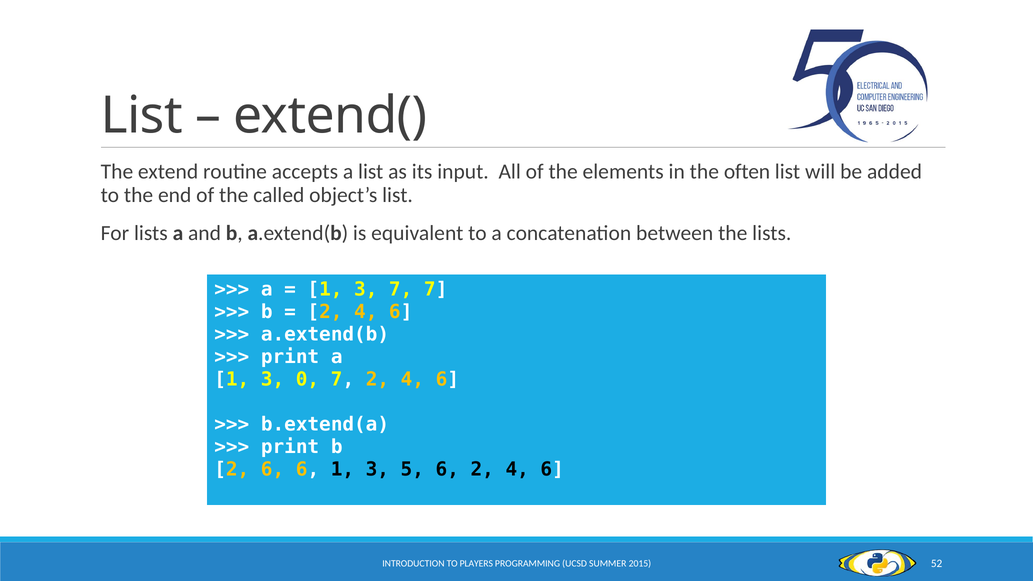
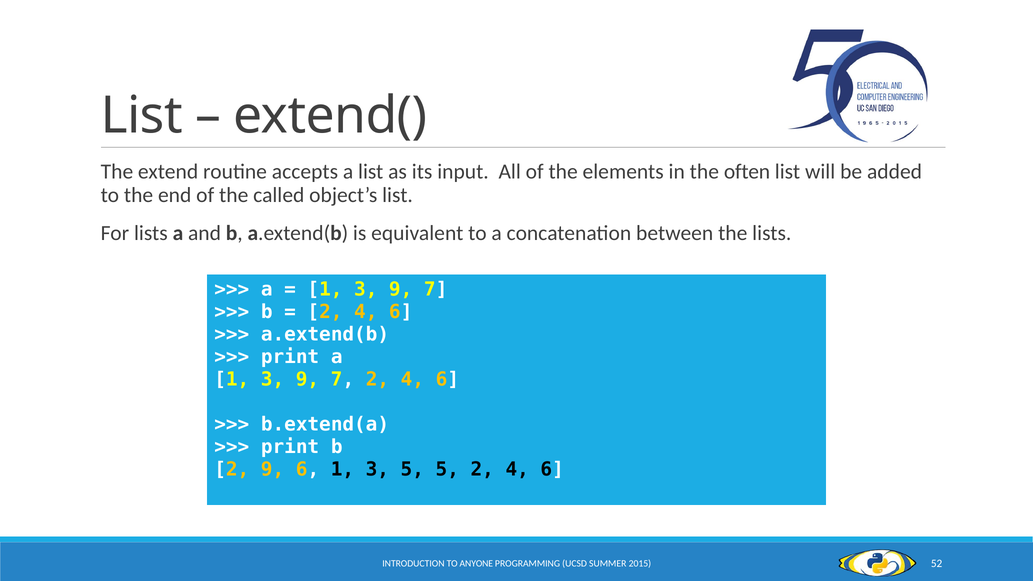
7 at (401, 289): 7 -> 9
0 at (307, 379): 0 -> 9
2 6: 6 -> 9
5 6: 6 -> 5
PLAYERS: PLAYERS -> ANYONE
